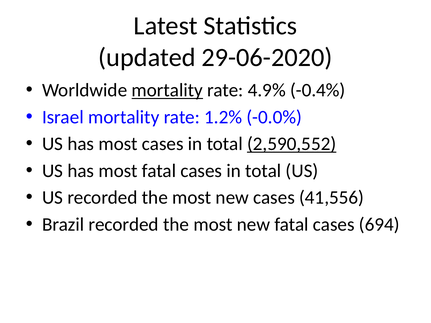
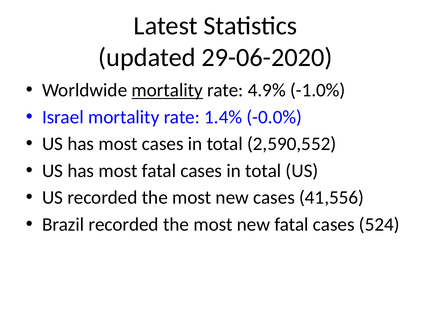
-0.4%: -0.4% -> -1.0%
1.2%: 1.2% -> 1.4%
2,590,552 underline: present -> none
694: 694 -> 524
